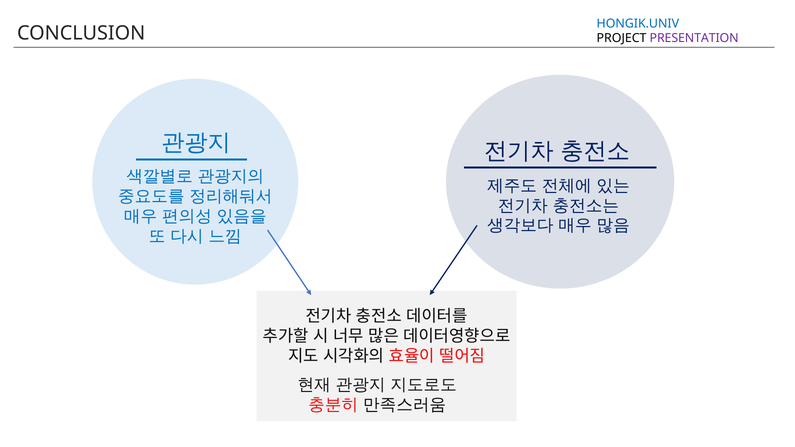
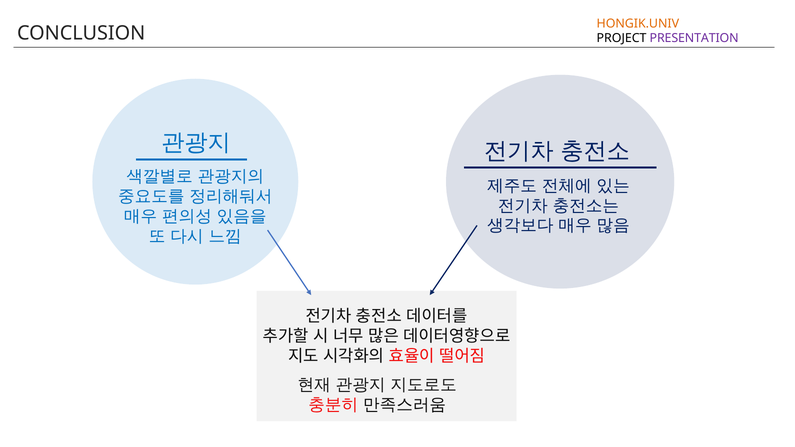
HONGIK.UNIV colour: blue -> orange
